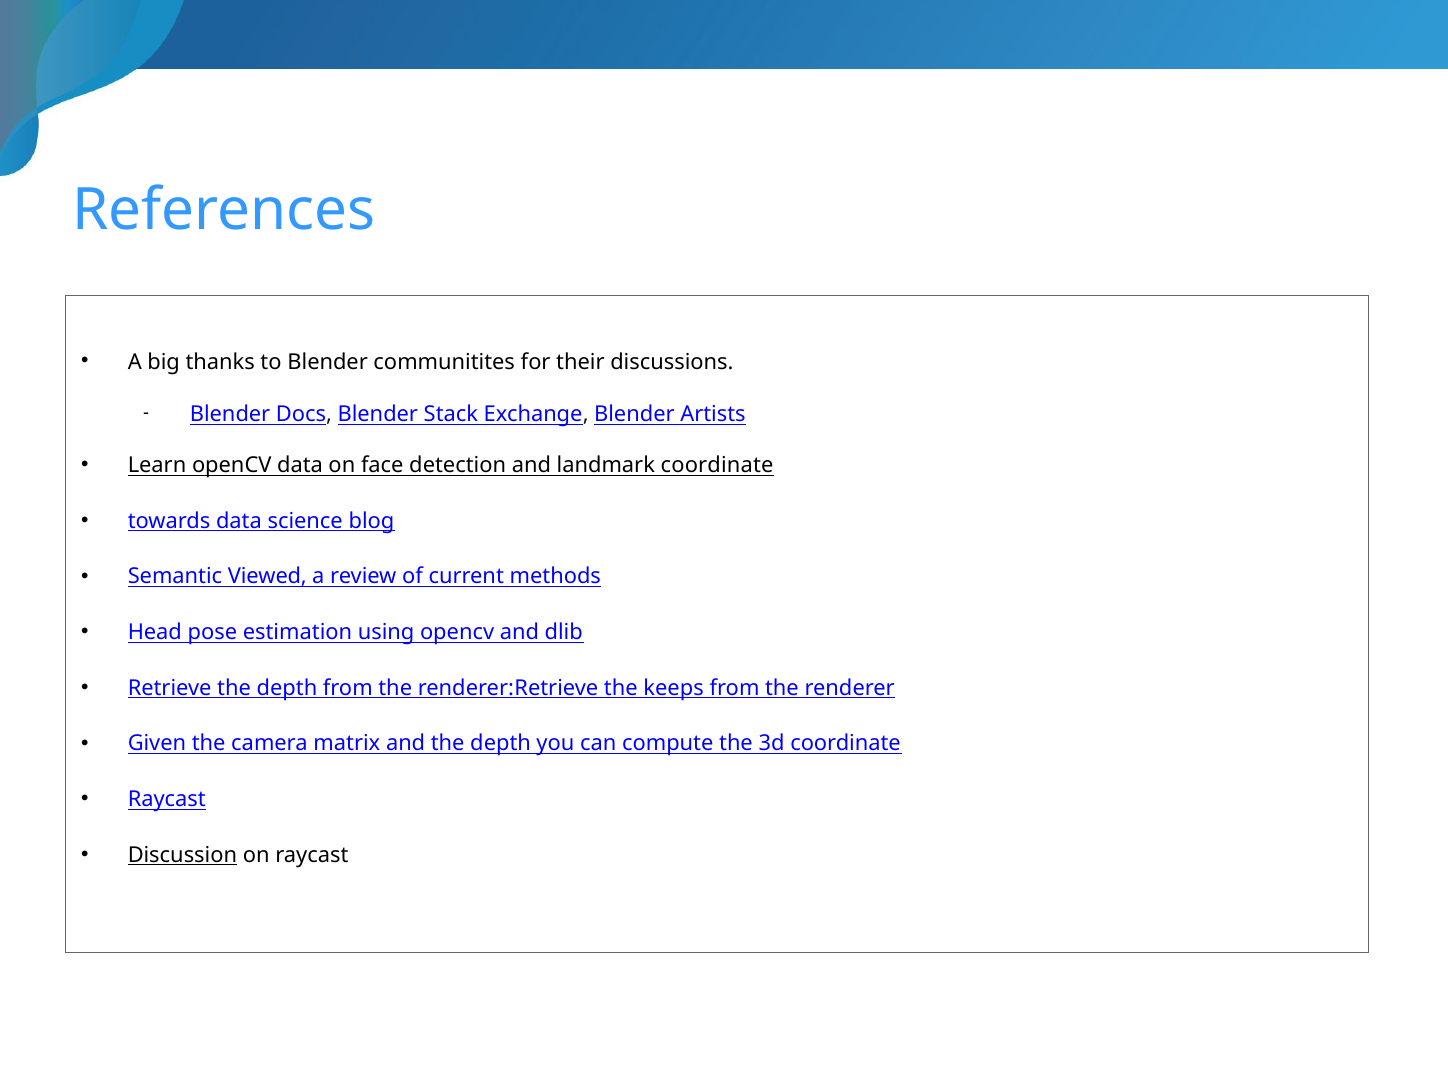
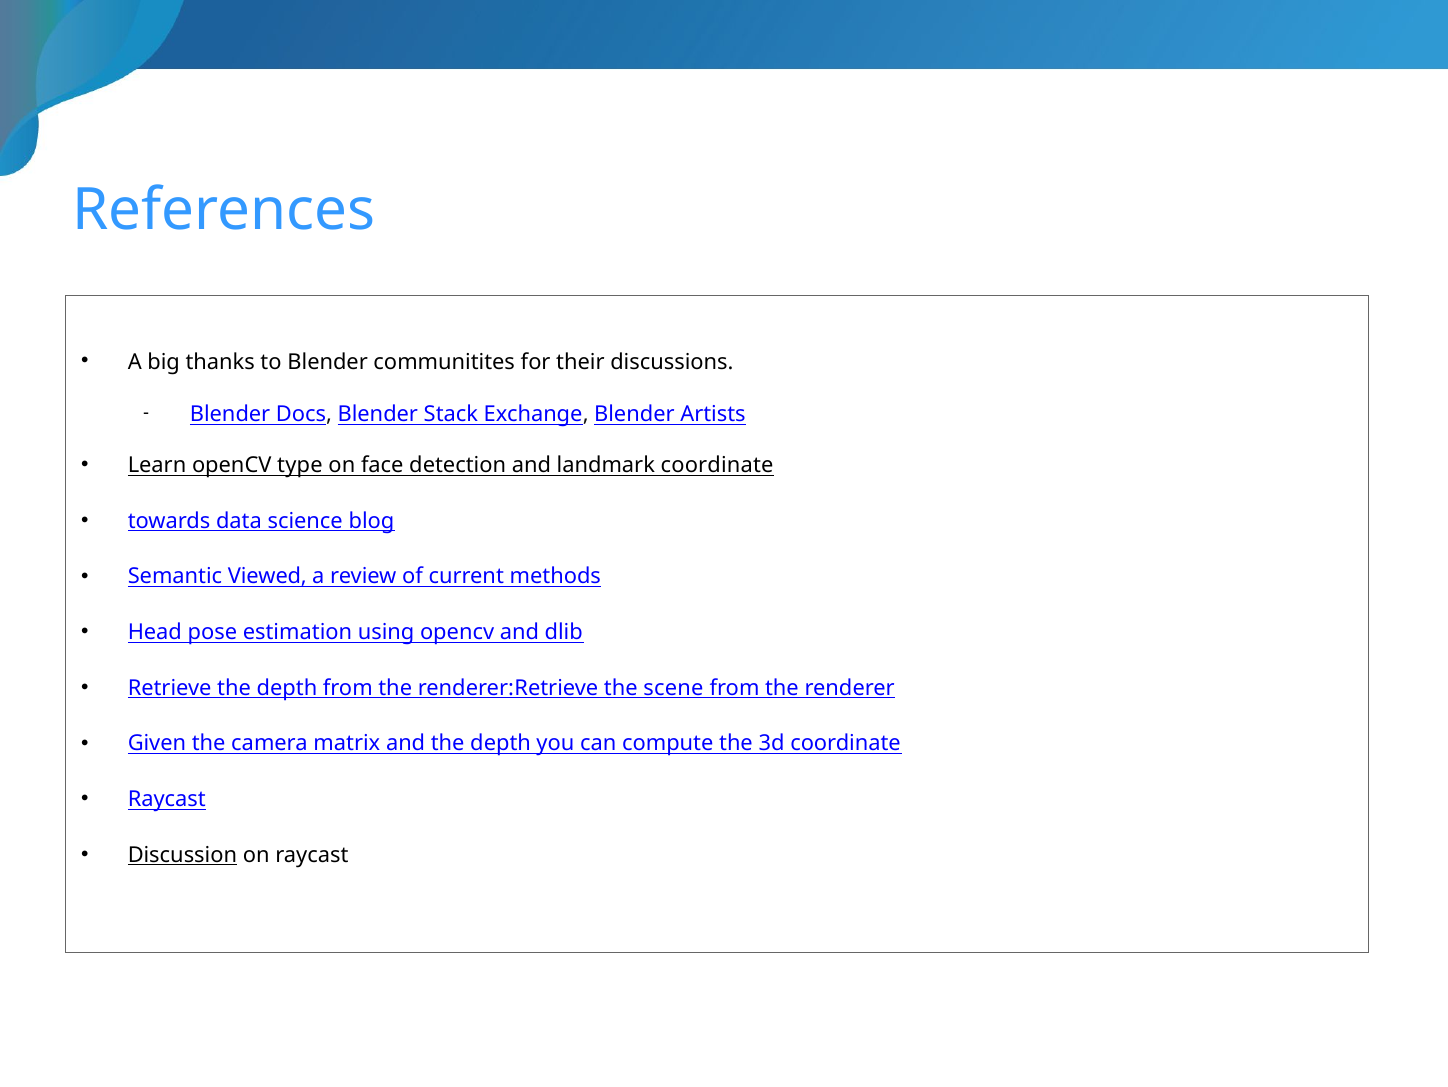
openCV data: data -> type
keeps: keeps -> scene
